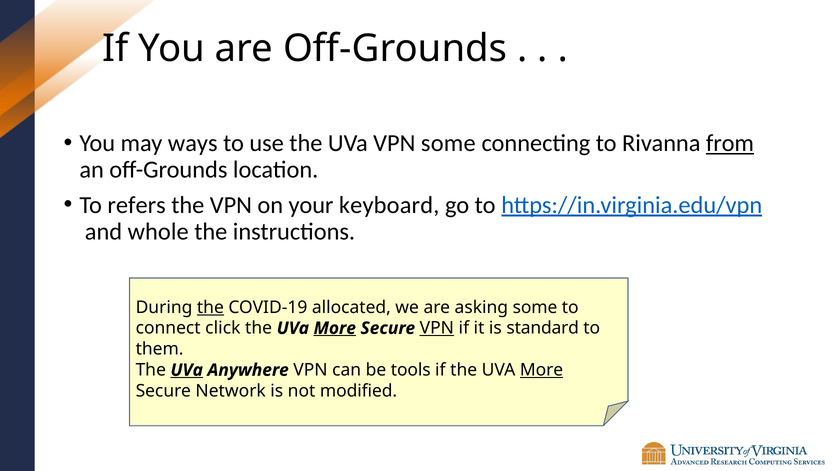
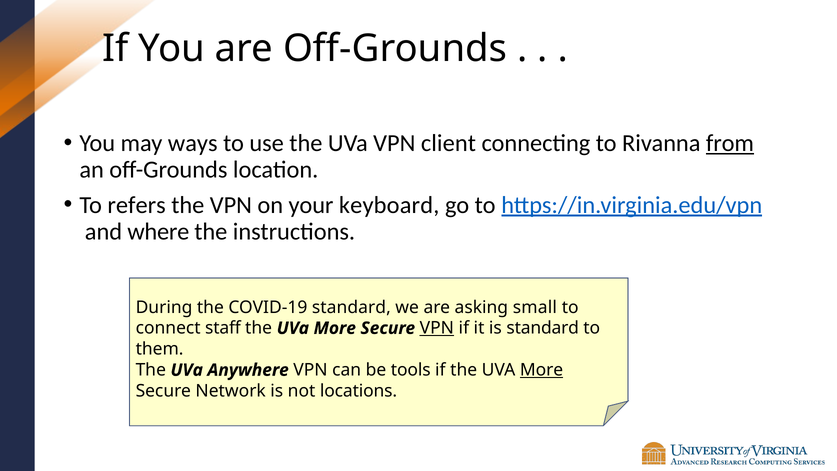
VPN some: some -> client
whole: whole -> where
the at (210, 307) underline: present -> none
COVID-19 allocated: allocated -> standard
asking some: some -> small
click: click -> staff
More at (335, 328) underline: present -> none
UVa at (187, 370) underline: present -> none
modified: modified -> locations
